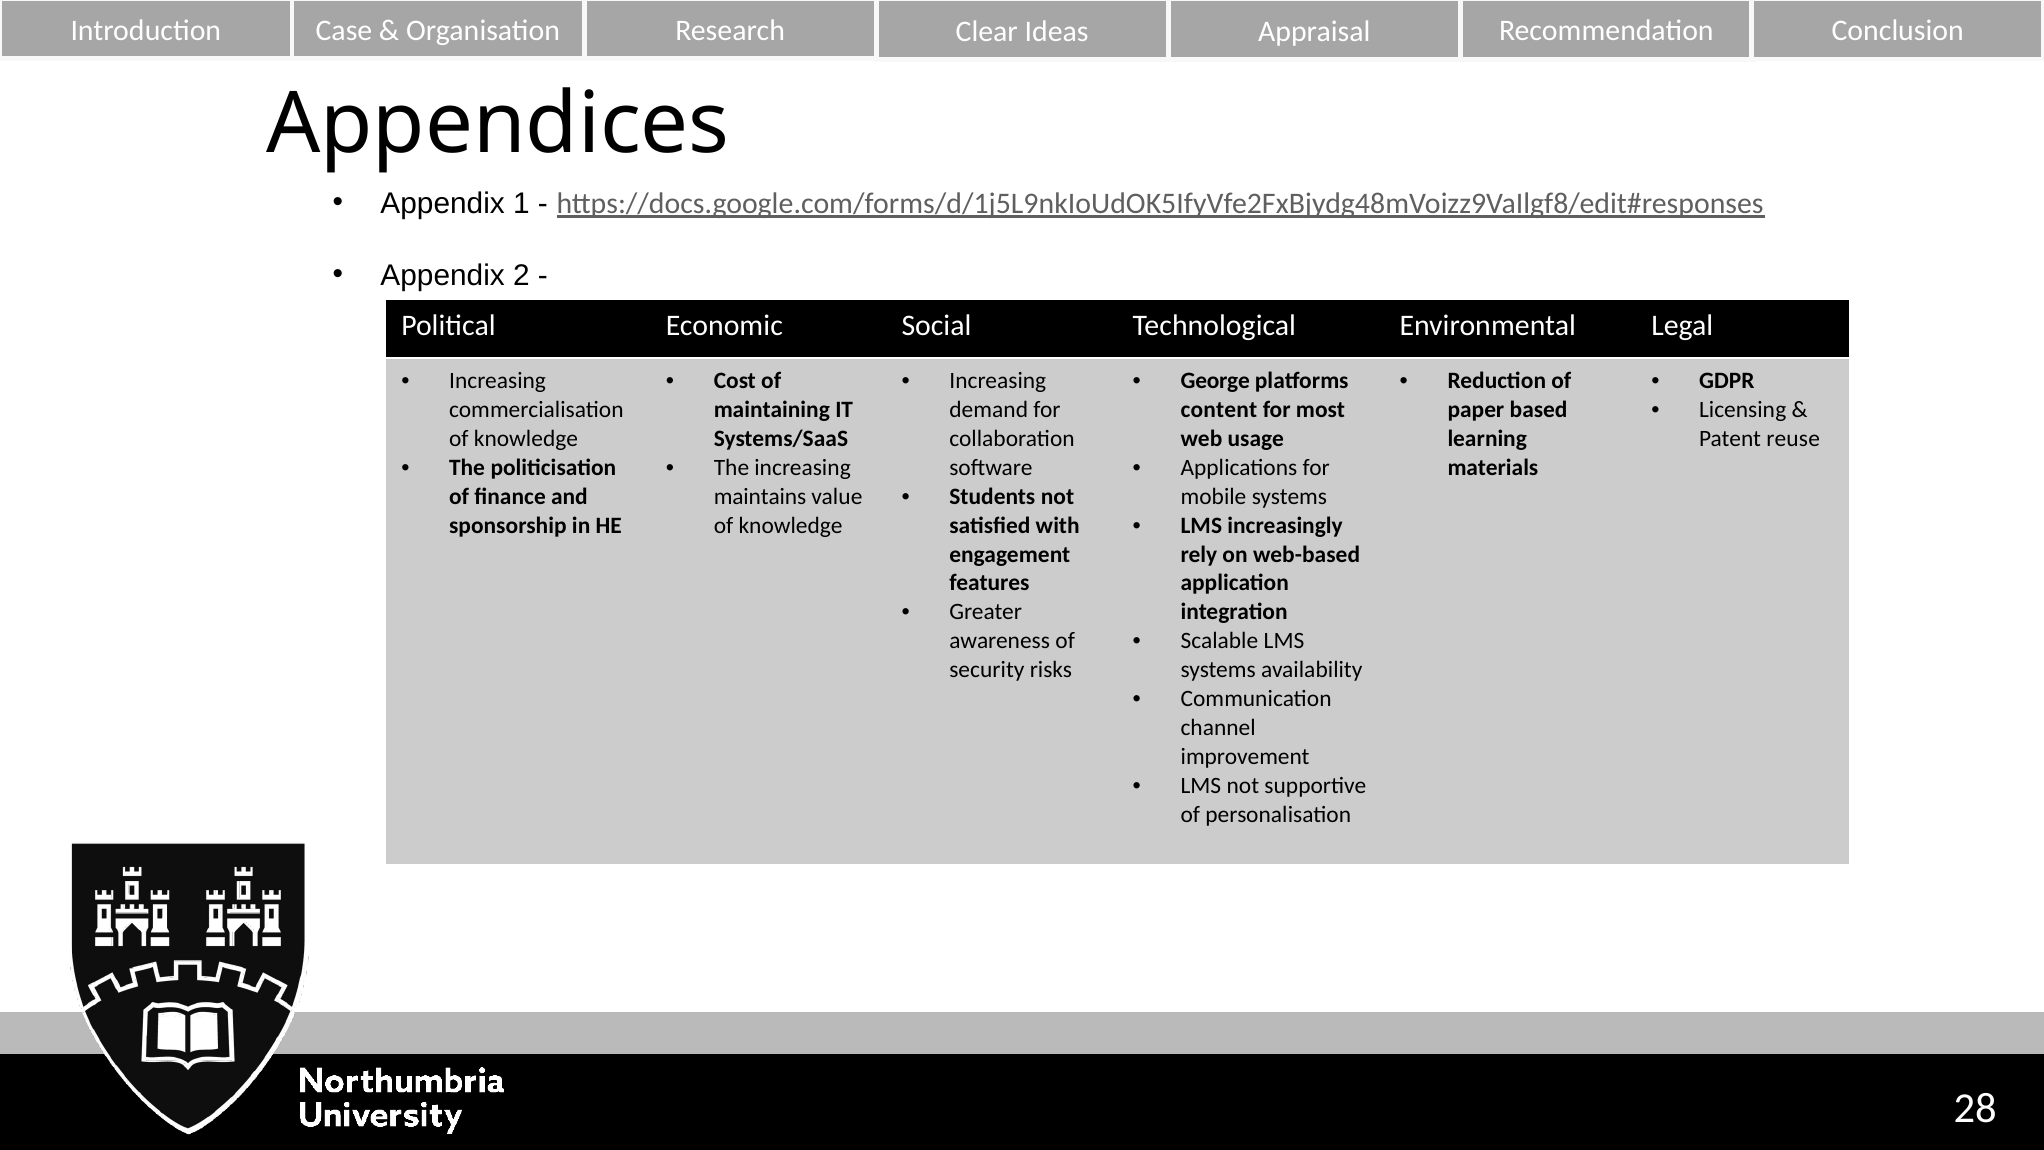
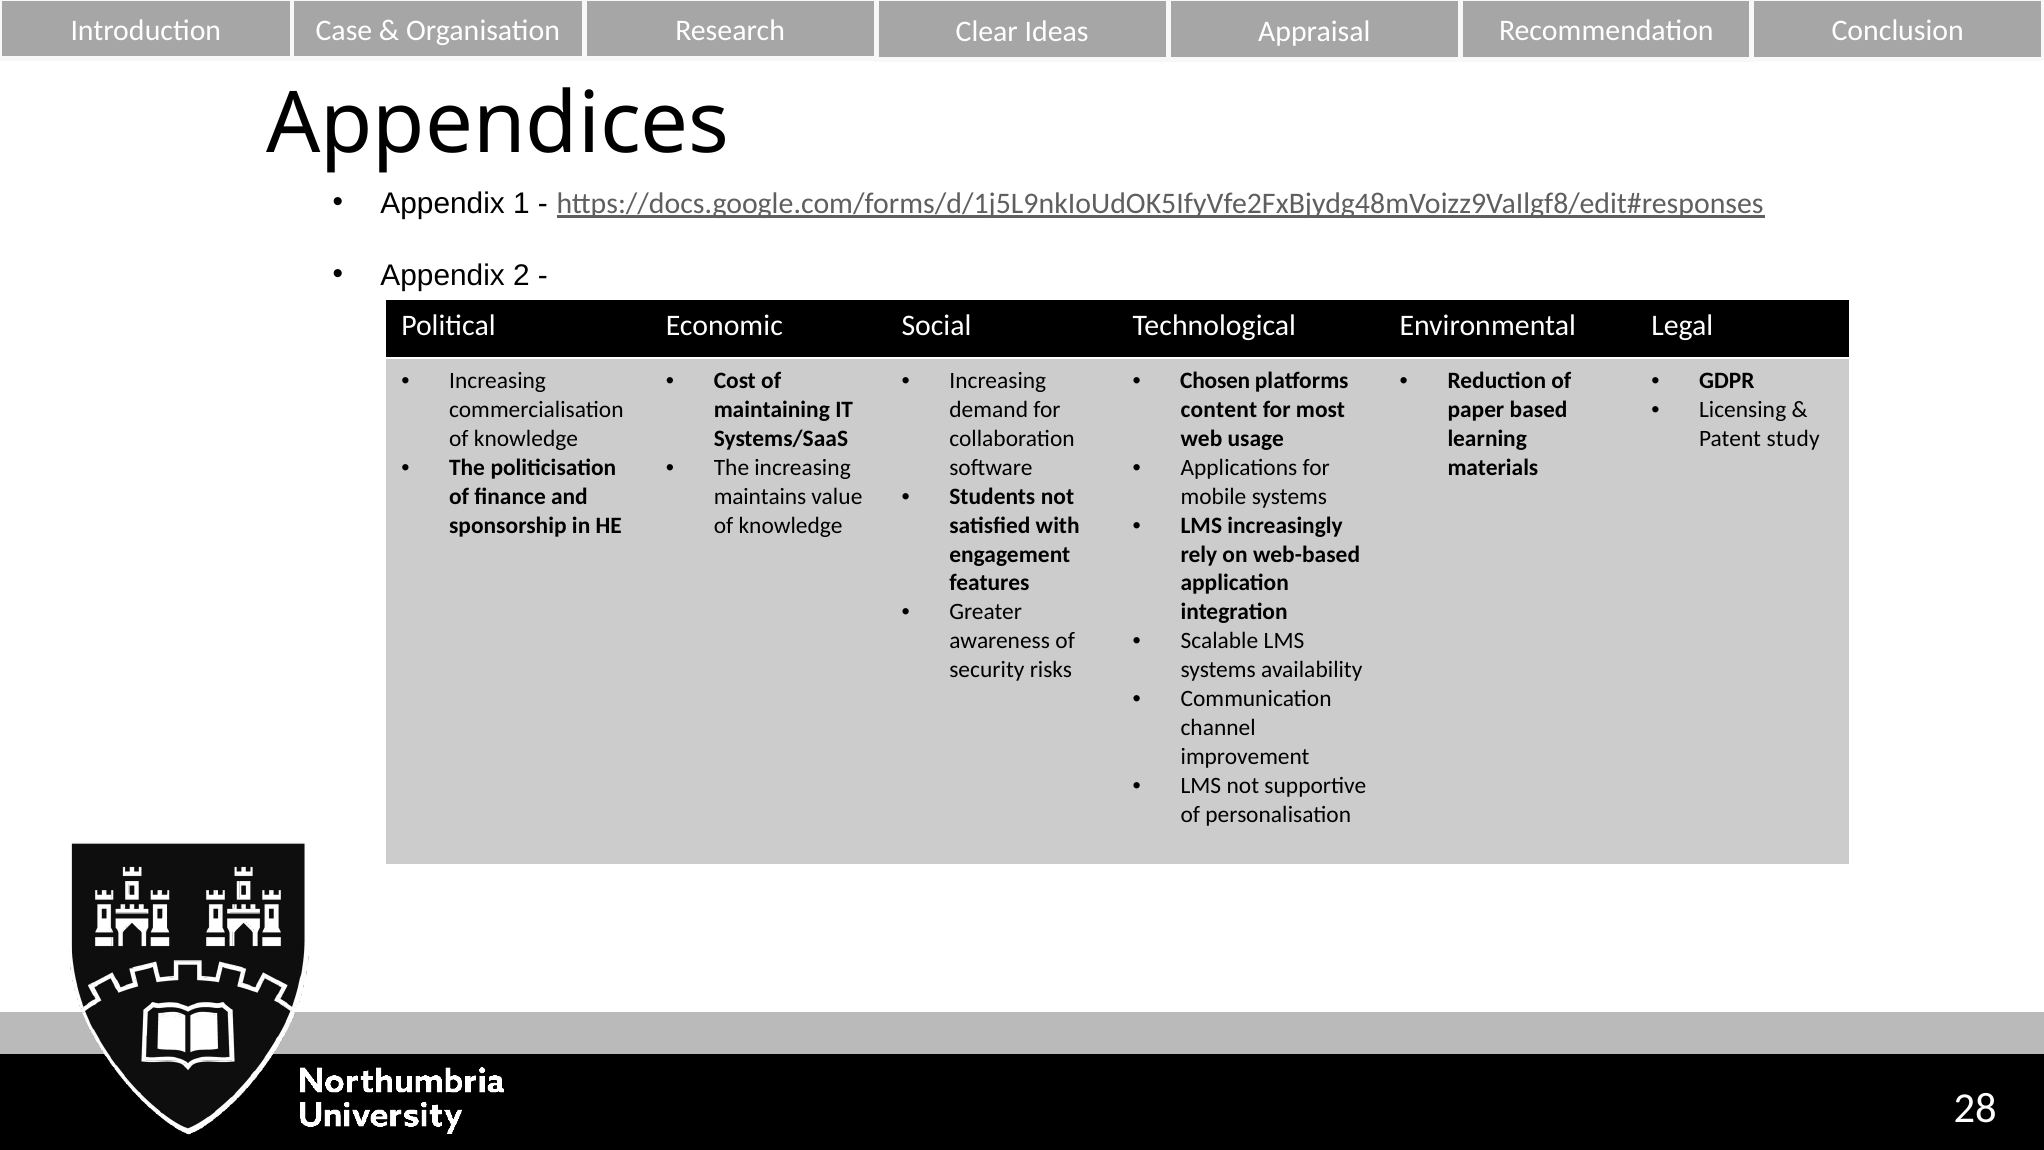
George: George -> Chosen
reuse: reuse -> study
